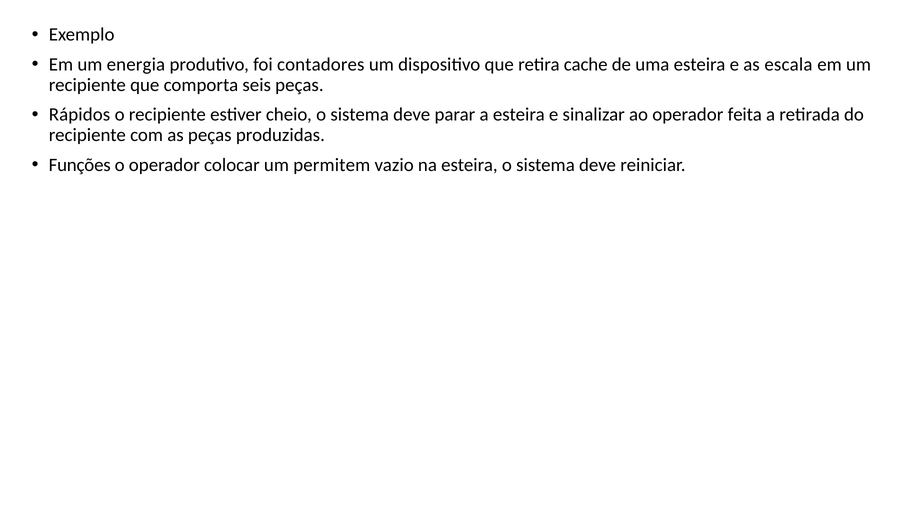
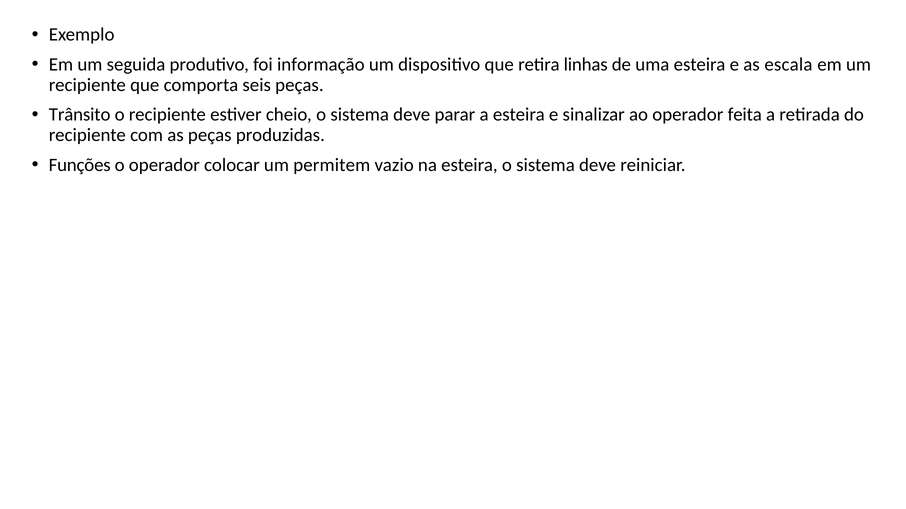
energia: energia -> seguida
contadores: contadores -> informação
cache: cache -> linhas
Rápidos: Rápidos -> Trânsito
